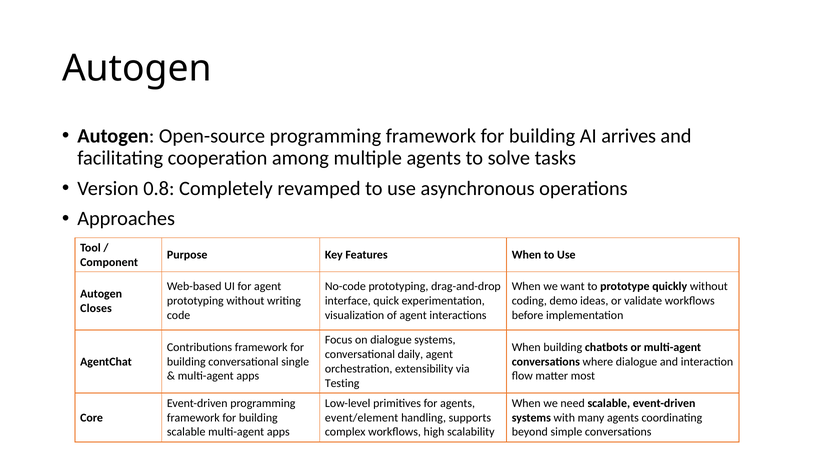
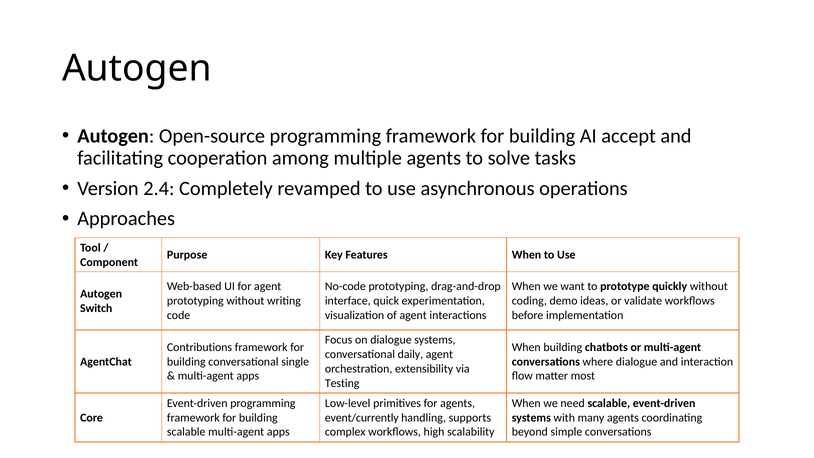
arrives: arrives -> accept
0.8: 0.8 -> 2.4
Closes: Closes -> Switch
event/element: event/element -> event/currently
